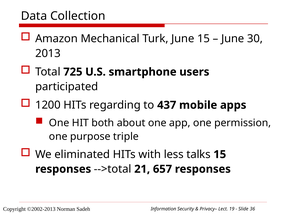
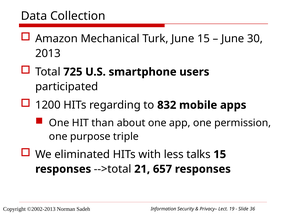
437: 437 -> 832
both: both -> than
